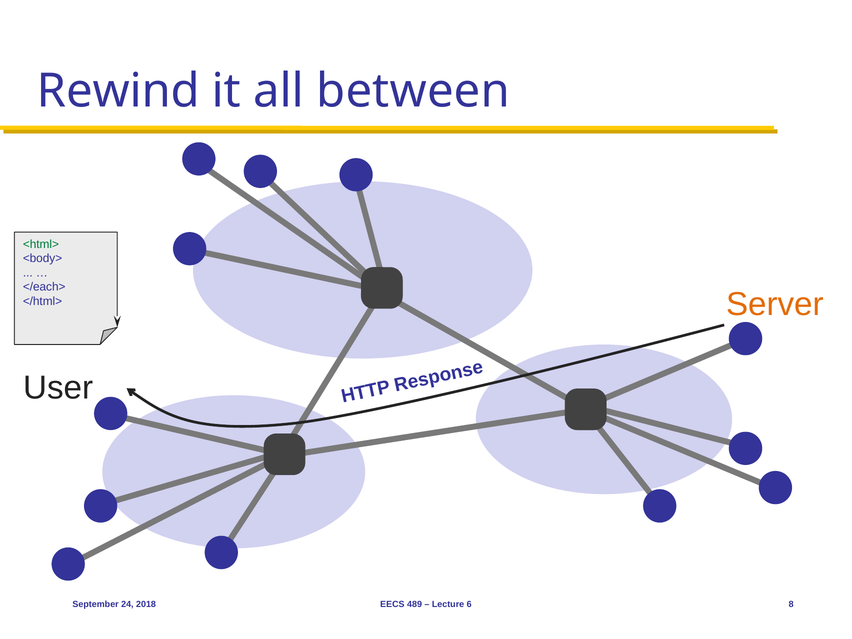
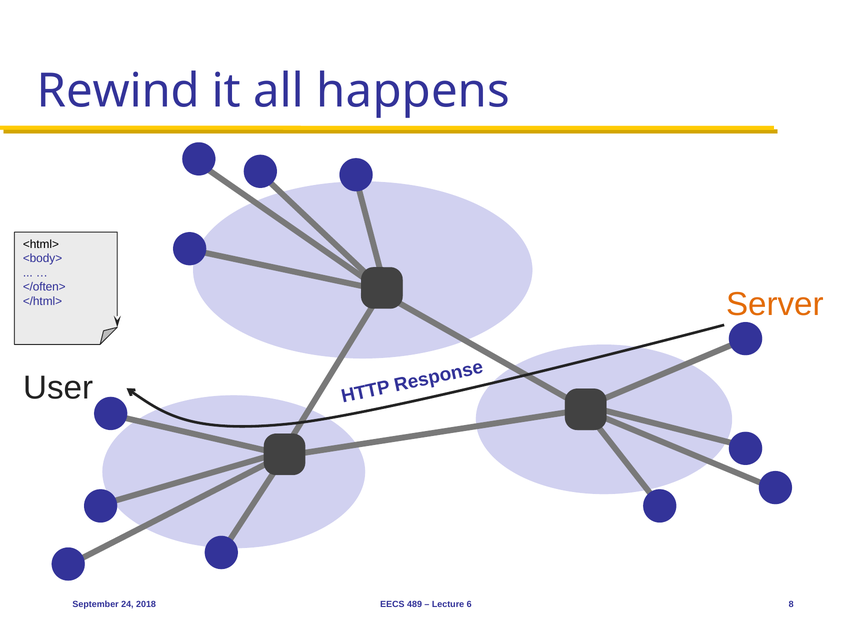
between: between -> happens
<html> colour: green -> black
</each>: </each> -> </often>
